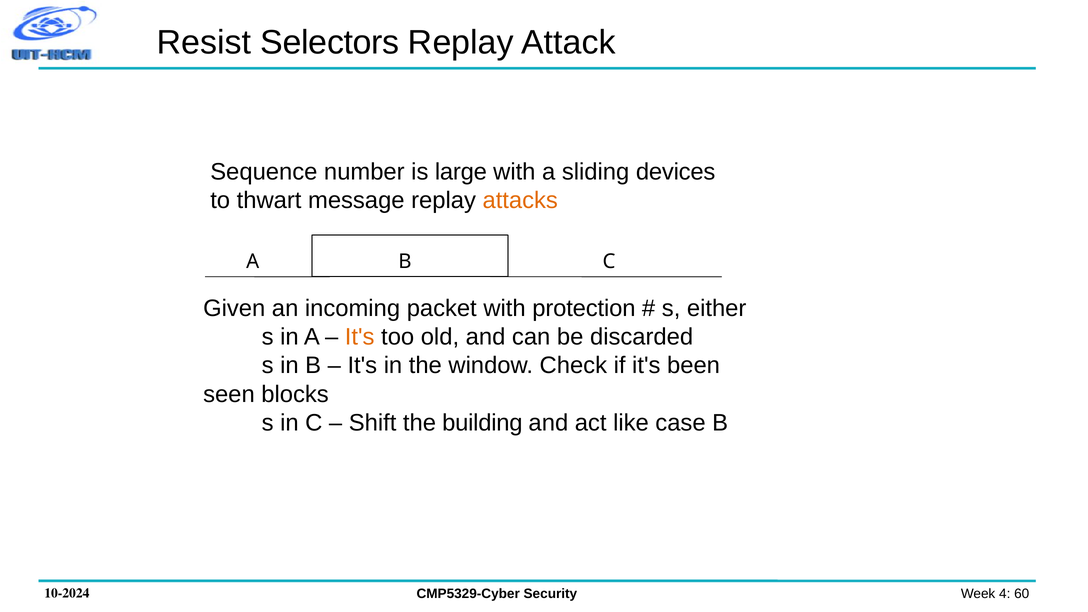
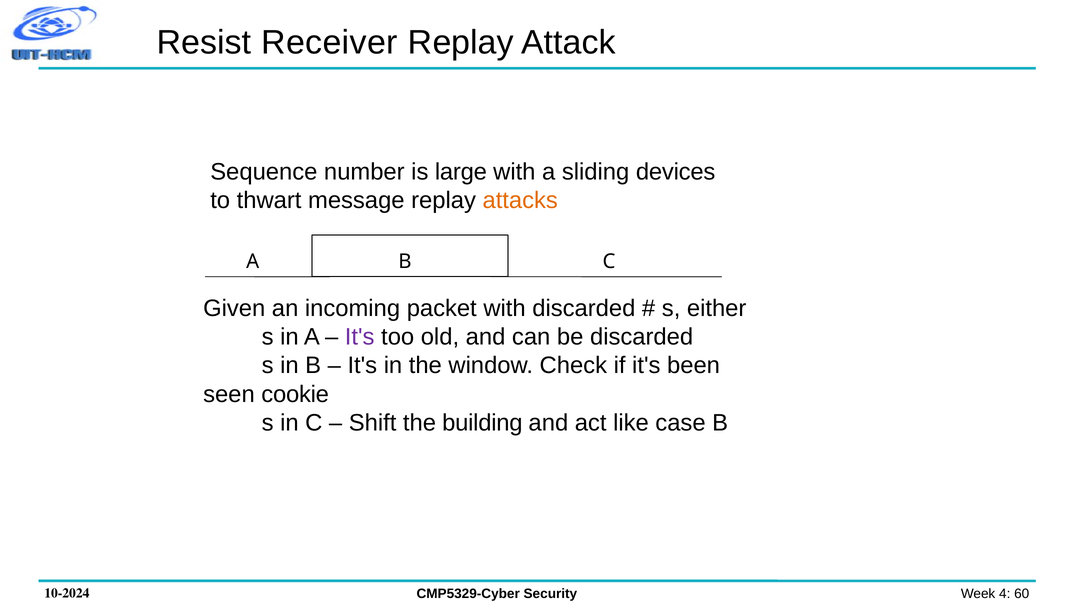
Selectors: Selectors -> Receiver
with protection: protection -> discarded
It's at (360, 337) colour: orange -> purple
blocks: blocks -> cookie
